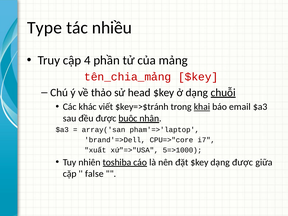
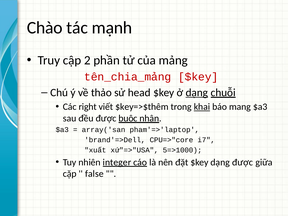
Type: Type -> Chào
nhiều: nhiều -> mạnh
4: 4 -> 2
dạng at (197, 93) underline: none -> present
khác: khác -> right
$key=>$tránh: $key=>$tránh -> $key=>$thêm
email: email -> mang
toshiba: toshiba -> integer
